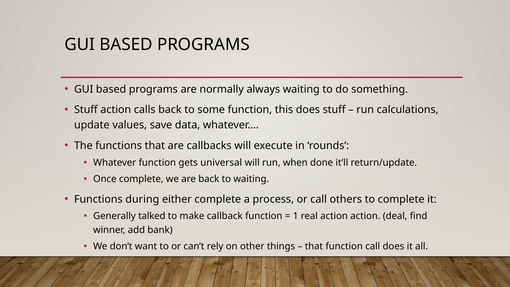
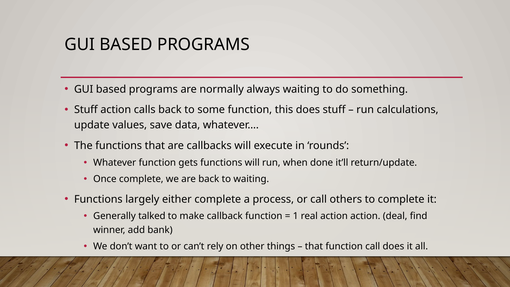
gets universal: universal -> functions
during: during -> largely
